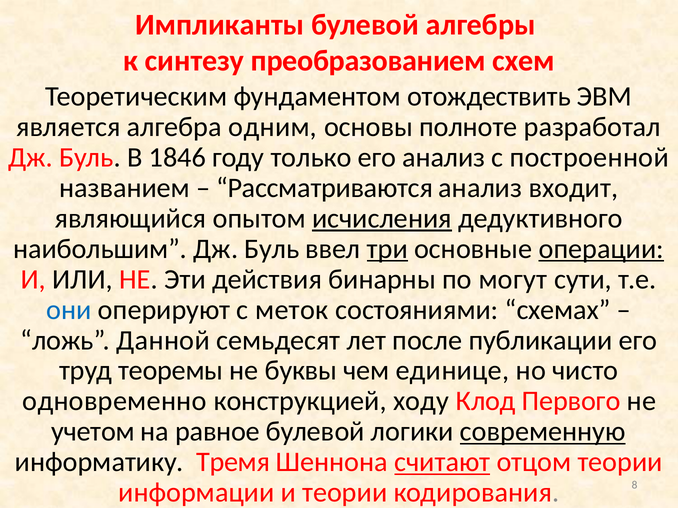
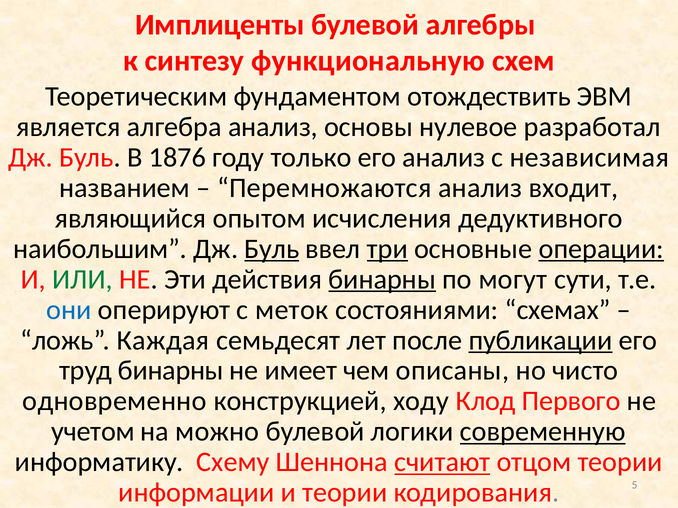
Импликанты: Импликанты -> Имплиценты
преобразованием: преобразованием -> функциональную
алгебра одним: одним -> анализ
полноте: полноте -> нулевое
1846: 1846 -> 1876
построенной: построенной -> независимая
Рассматриваются: Рассматриваются -> Перемножаются
исчисления underline: present -> none
Буль at (272, 249) underline: none -> present
ИЛИ colour: black -> green
бинарны at (382, 280) underline: none -> present
Данной: Данной -> Каждая
публикации underline: none -> present
труд теоремы: теоремы -> бинарны
буквы: буквы -> имеет
единице: единице -> описаны
равное: равное -> можно
Тремя: Тремя -> Схему
8: 8 -> 5
